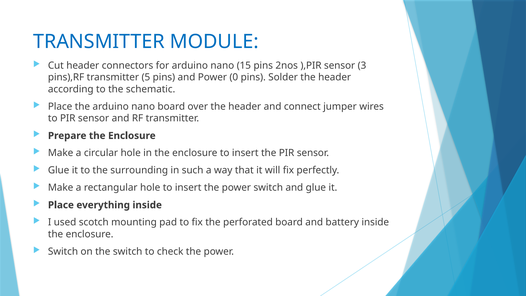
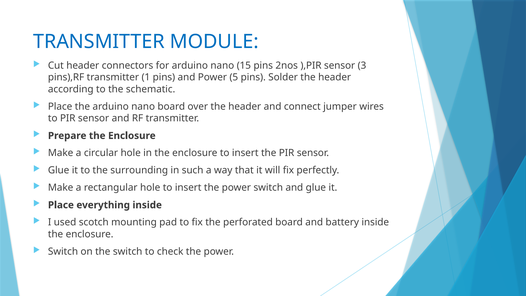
5: 5 -> 1
0: 0 -> 5
